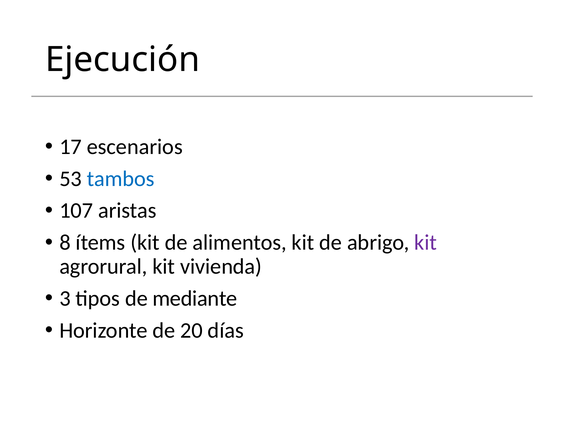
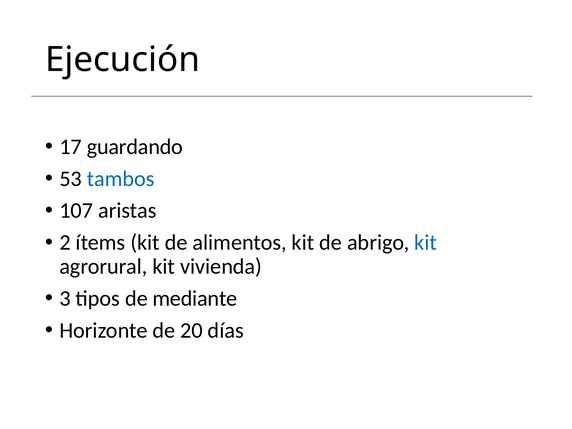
escenarios: escenarios -> guardando
8: 8 -> 2
kit at (426, 243) colour: purple -> blue
